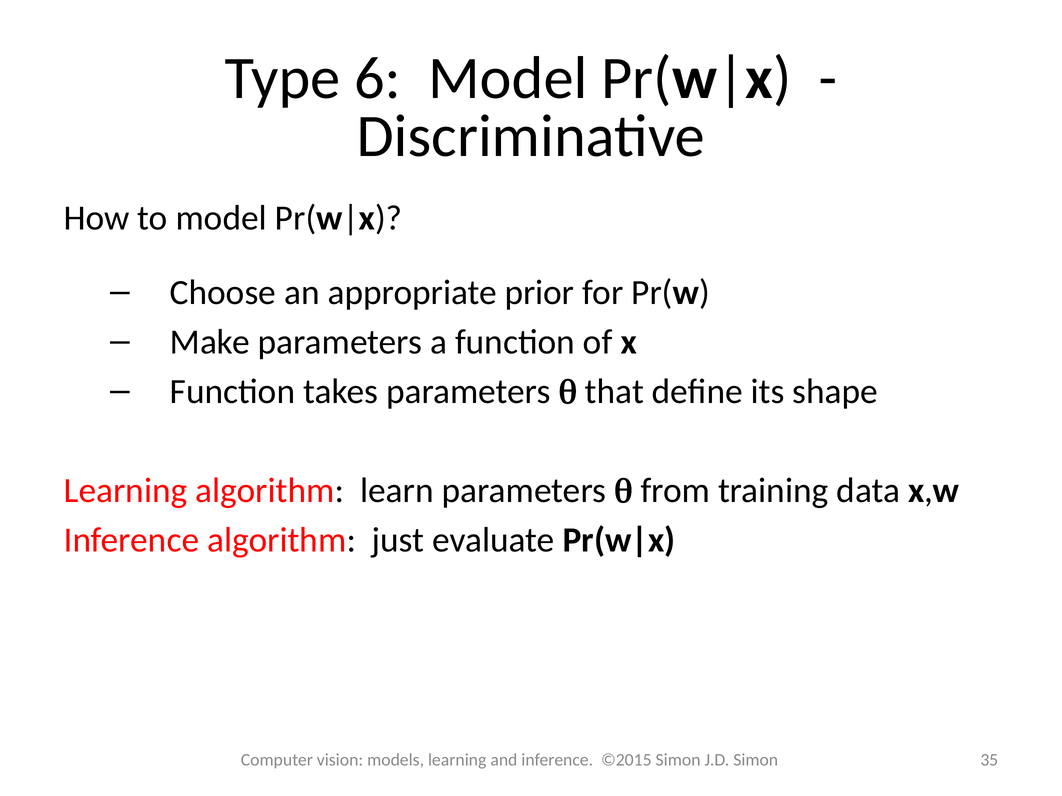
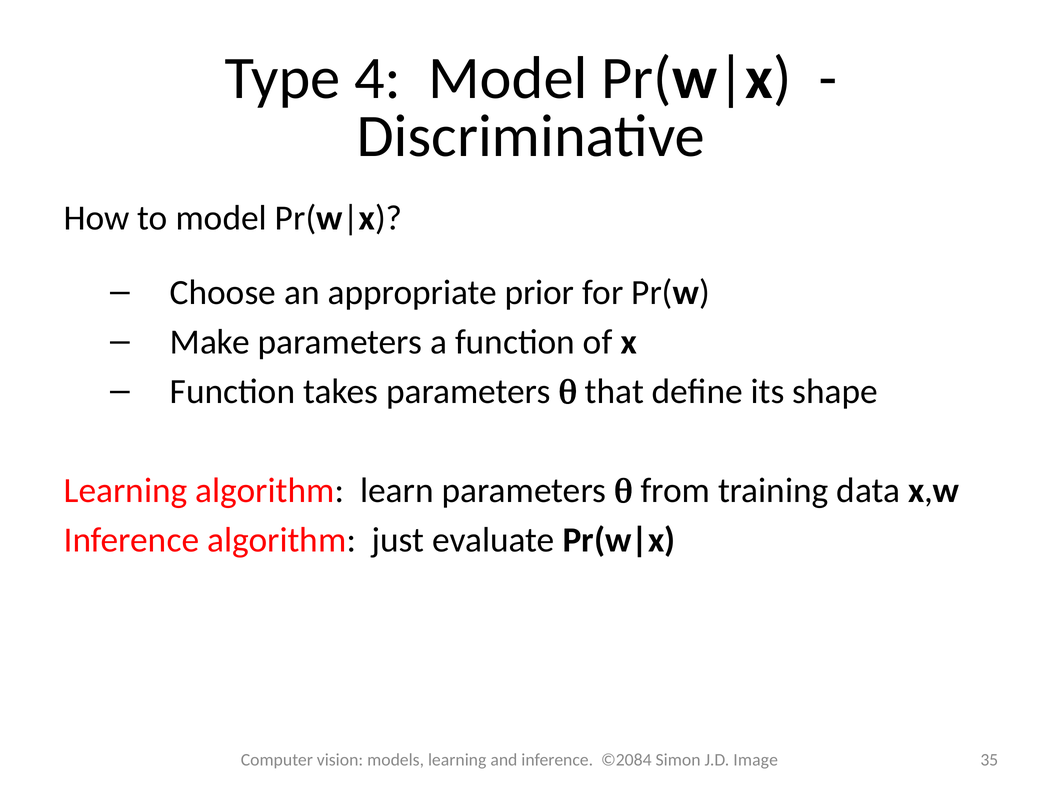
6: 6 -> 4
©2015: ©2015 -> ©2084
J.D Simon: Simon -> Image
